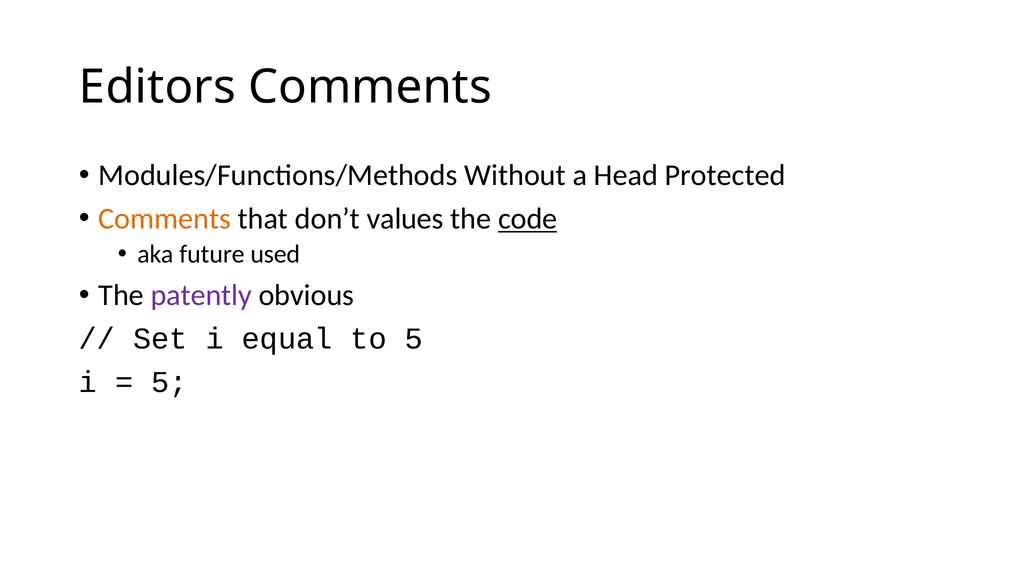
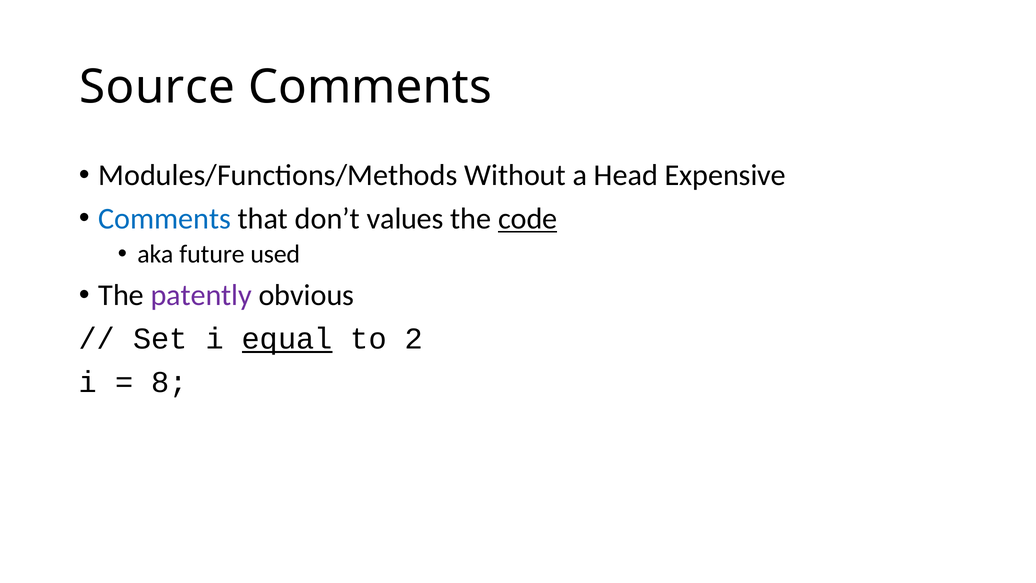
Editors: Editors -> Source
Protected: Protected -> Expensive
Comments at (165, 219) colour: orange -> blue
equal underline: none -> present
to 5: 5 -> 2
5 at (169, 382): 5 -> 8
